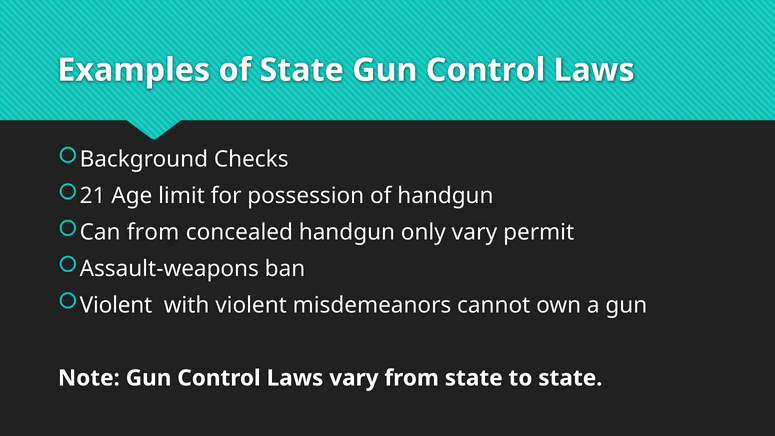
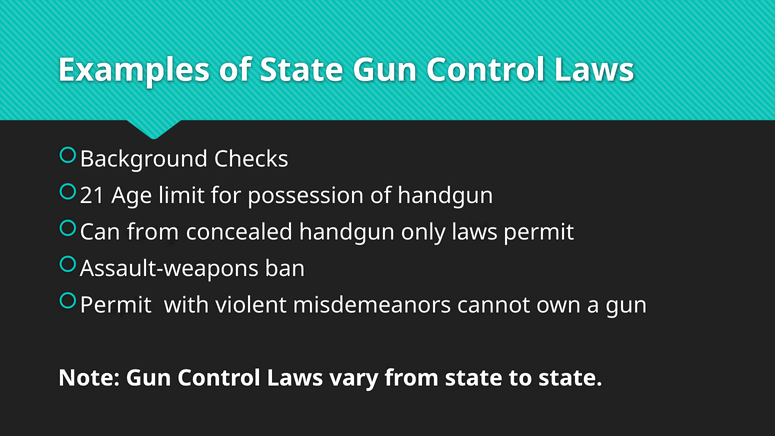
only vary: vary -> laws
Violent at (116, 305): Violent -> Permit
